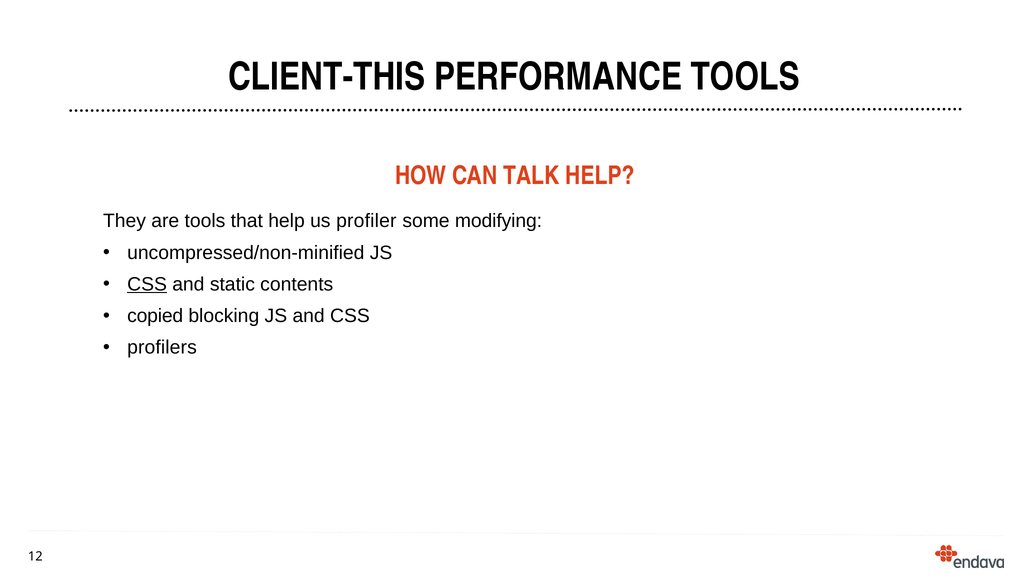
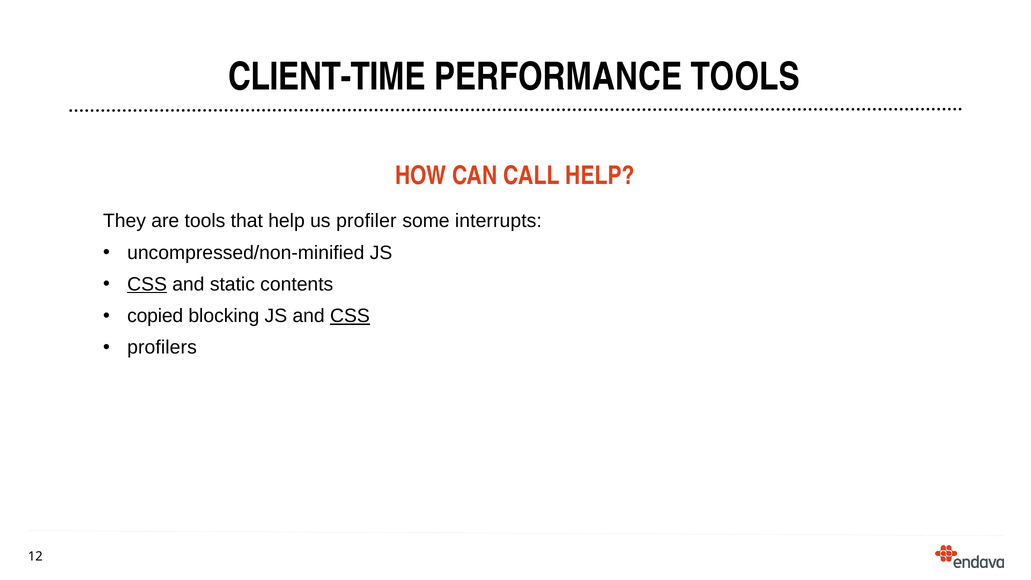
CLIENT-THIS: CLIENT-THIS -> CLIENT-TIME
TALK: TALK -> CALL
modifying: modifying -> interrupts
CSS at (350, 316) underline: none -> present
